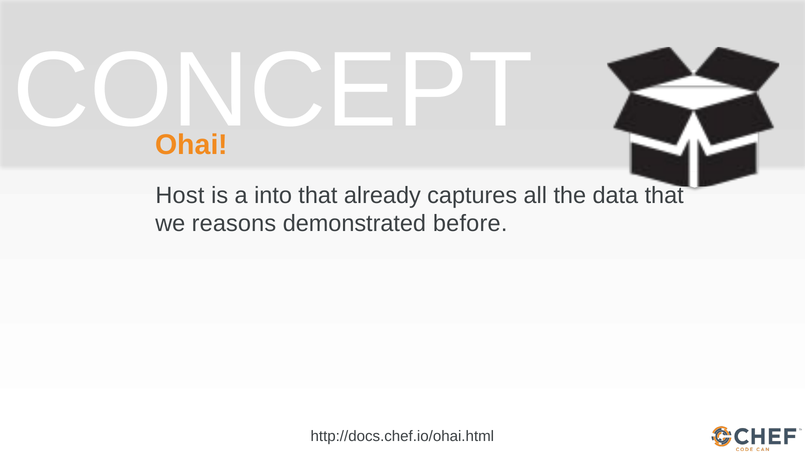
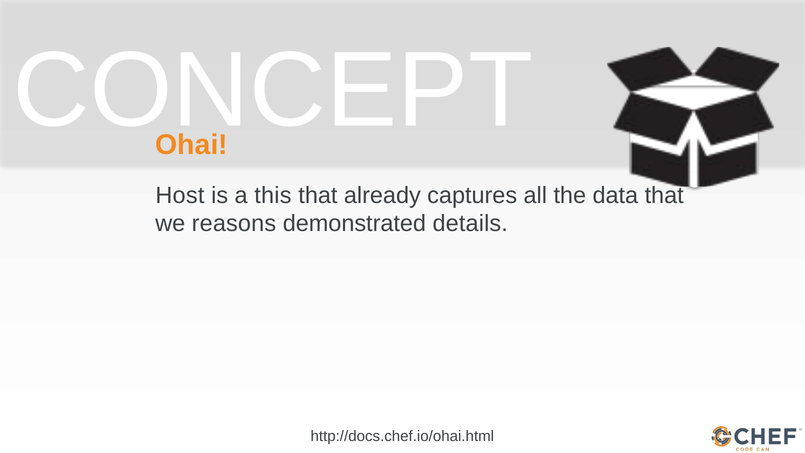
into: into -> this
before: before -> details
